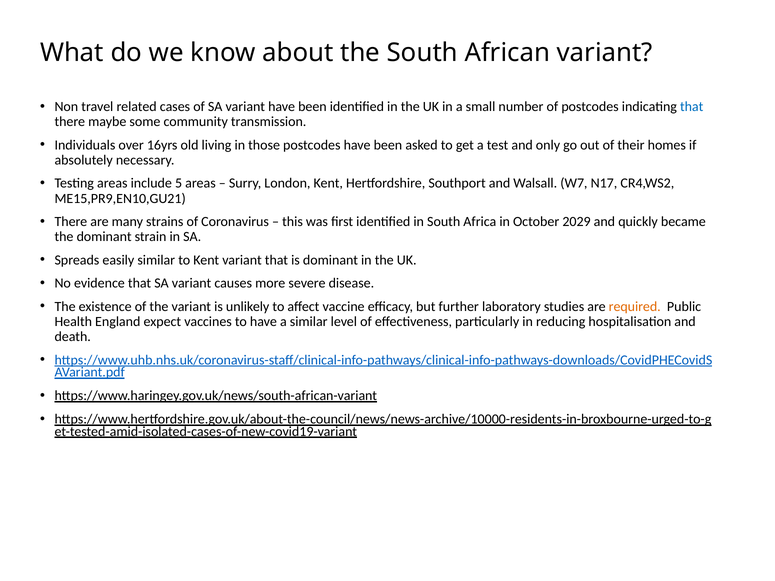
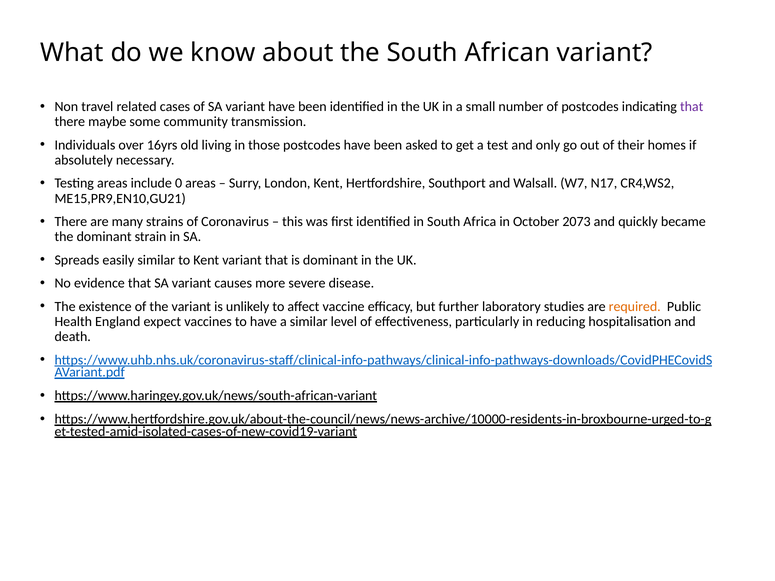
that at (692, 107) colour: blue -> purple
5: 5 -> 0
2029: 2029 -> 2073
